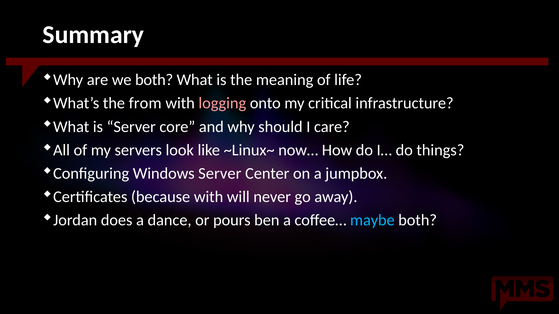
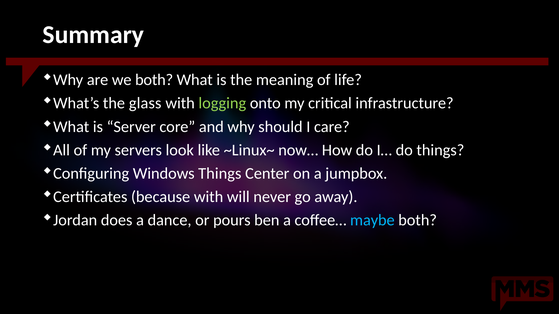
from: from -> glass
logging colour: pink -> light green
Windows Server: Server -> Things
